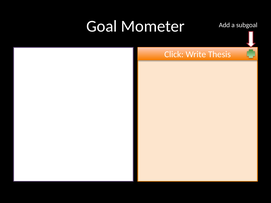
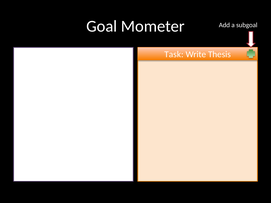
Click: Click -> Task
